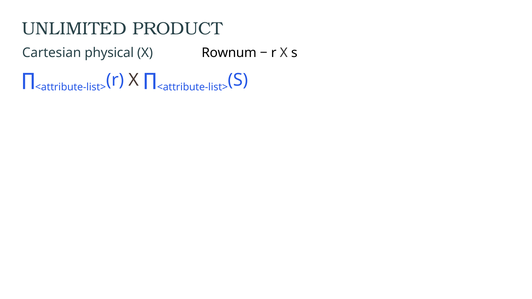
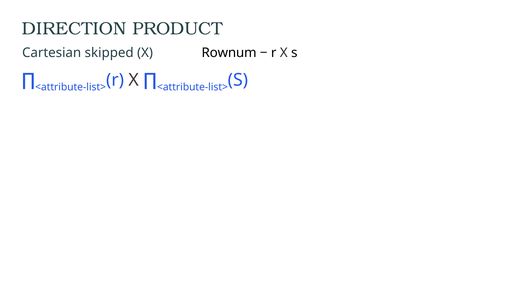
UNLIMITED: UNLIMITED -> DIRECTION
physical: physical -> skipped
